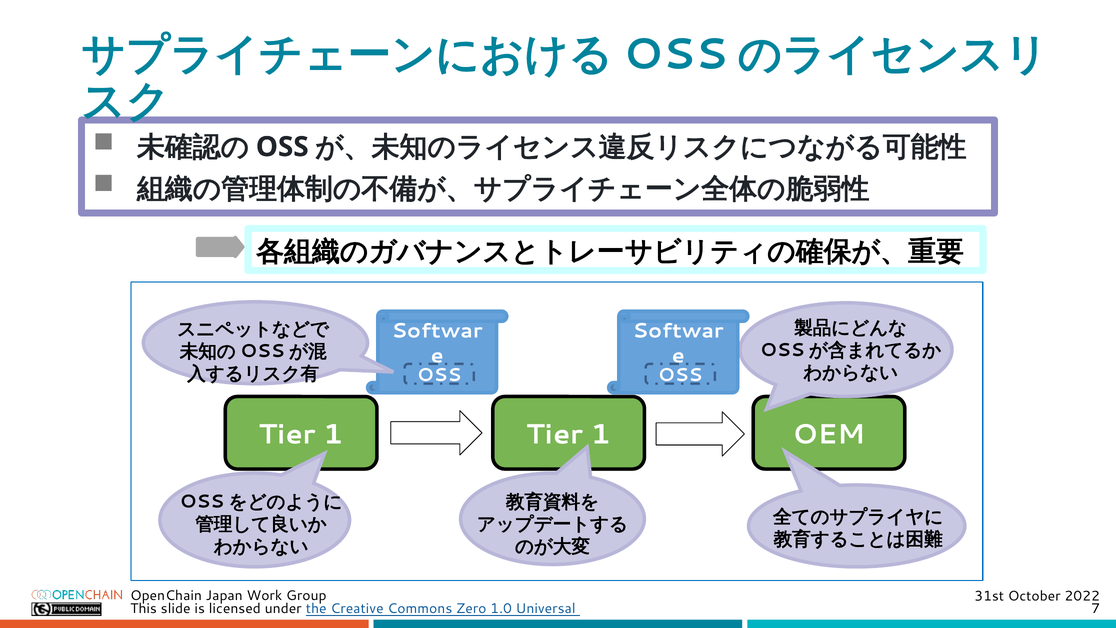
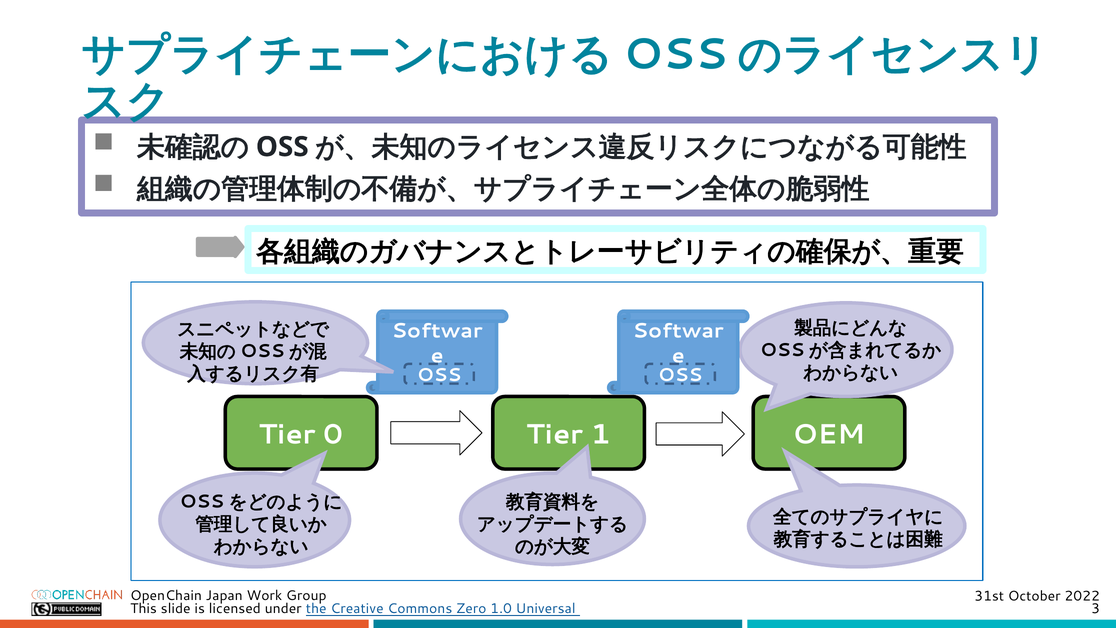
1 at (333, 435): 1 -> 0
7: 7 -> 3
